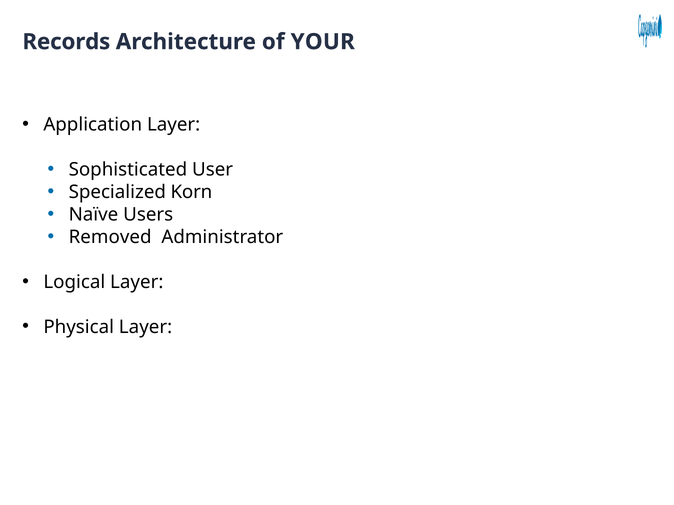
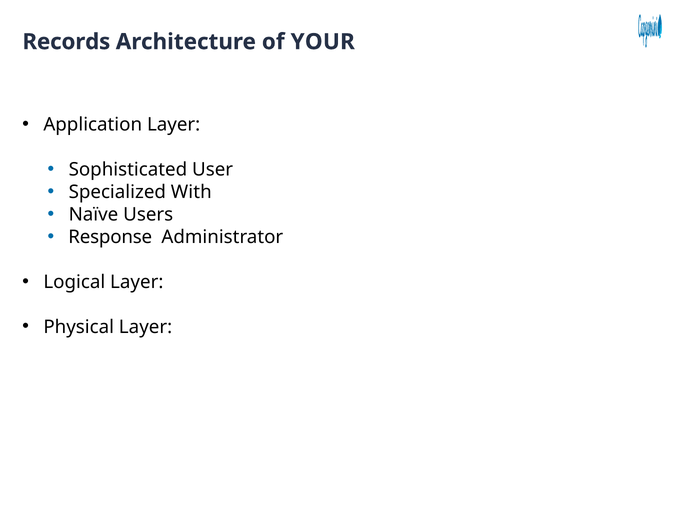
Korn: Korn -> With
Removed: Removed -> Response
